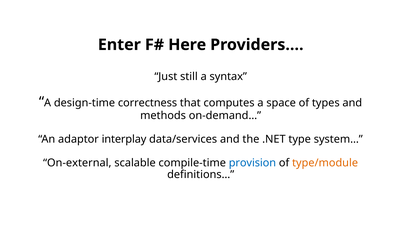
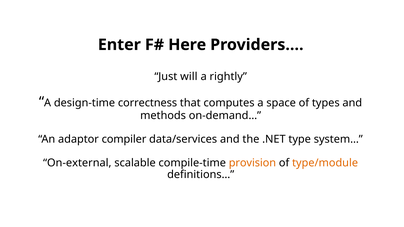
still: still -> will
syntax: syntax -> rightly
interplay: interplay -> compiler
provision colour: blue -> orange
